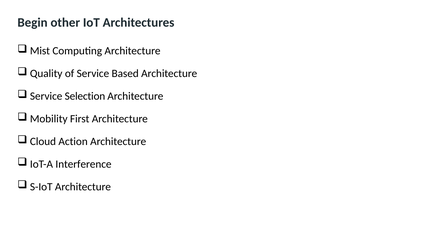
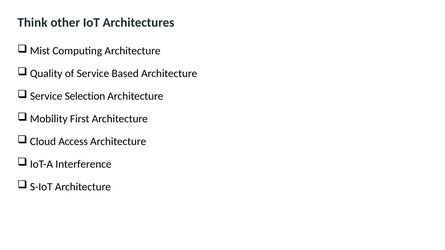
Begin: Begin -> Think
Action: Action -> Access
